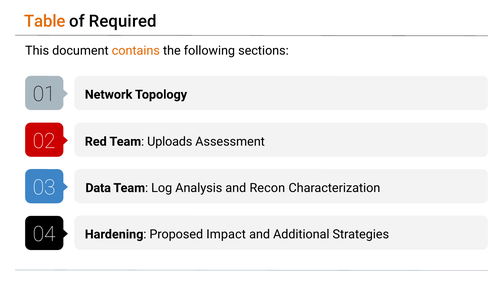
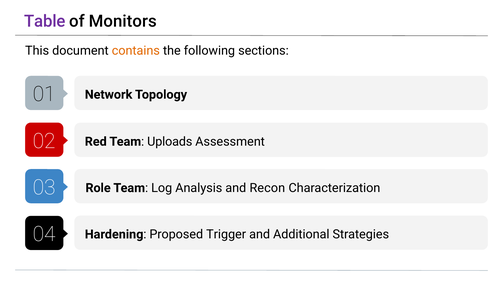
Table colour: orange -> purple
Required: Required -> Monitors
Data: Data -> Role
Impact: Impact -> Trigger
